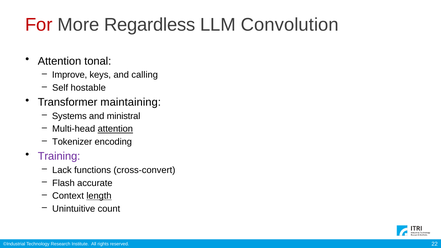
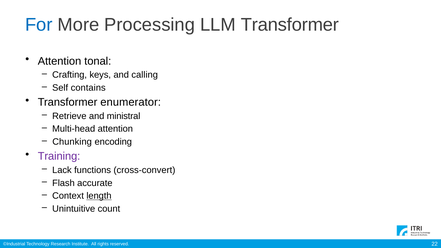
For colour: red -> blue
Regardless: Regardless -> Processing
LLM Convolution: Convolution -> Transformer
Improve: Improve -> Crafting
hostable: hostable -> contains
maintaining: maintaining -> enumerator
Systems: Systems -> Retrieve
attention at (115, 129) underline: present -> none
Tokenizer: Tokenizer -> Chunking
